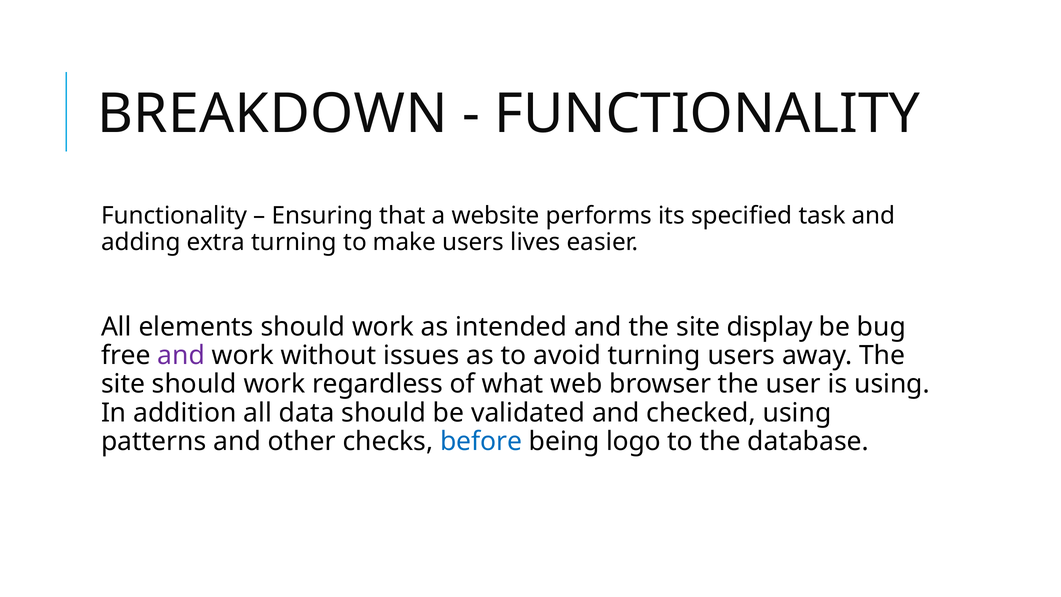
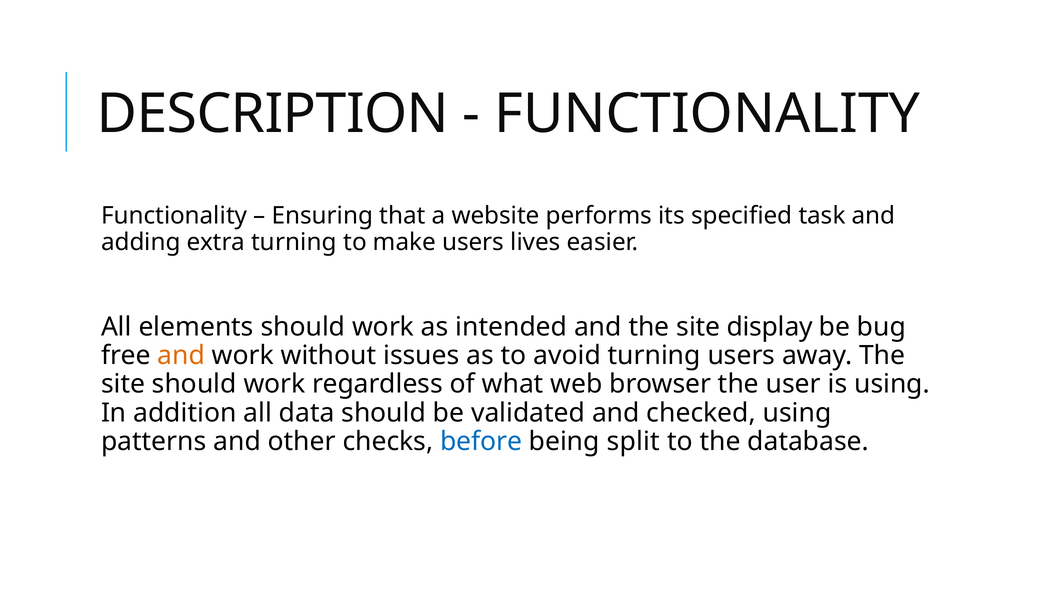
BREAKDOWN: BREAKDOWN -> DESCRIPTION
and at (181, 355) colour: purple -> orange
logo: logo -> split
